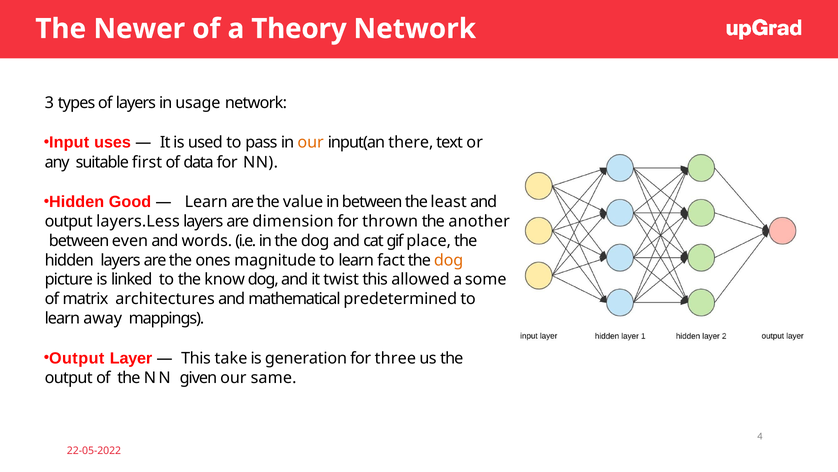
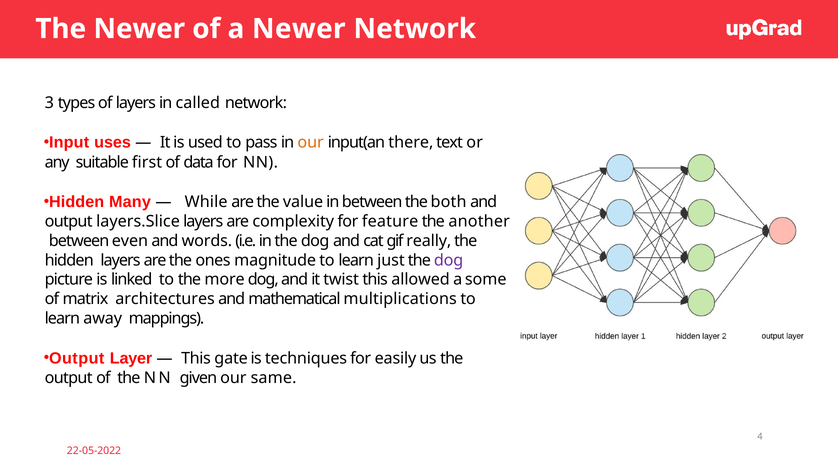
a Theory: Theory -> Newer
usage: usage -> called
Good: Good -> Many
Learn at (206, 202): Learn -> While
least: least -> both
layers.Less: layers.Less -> layers.Slice
dimension: dimension -> complexity
thrown: thrown -> feature
place: place -> really
fact: fact -> just
dog at (449, 260) colour: orange -> purple
know: know -> more
predetermined: predetermined -> multiplications
take: take -> gate
generation: generation -> techniques
three: three -> easily
